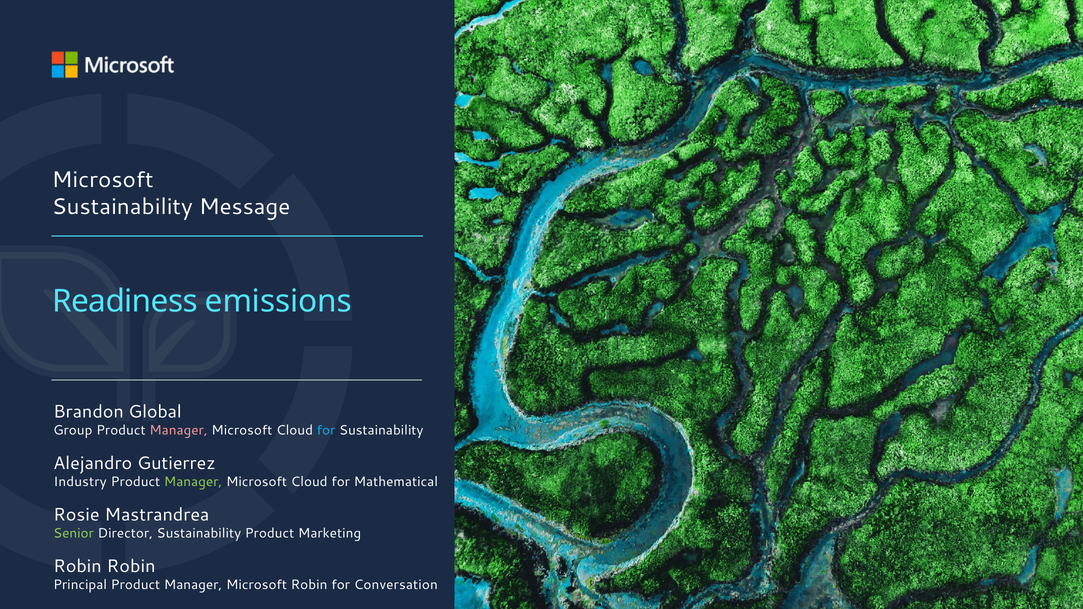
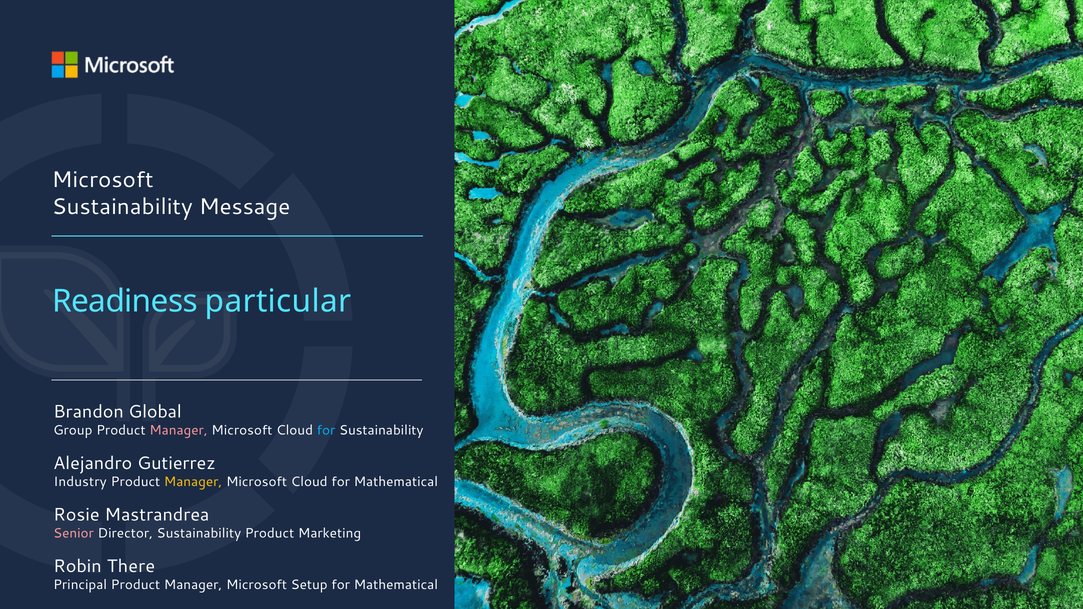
emissions: emissions -> particular
Manager at (193, 482) colour: light green -> yellow
Senior colour: light green -> pink
Robin Robin: Robin -> There
Microsoft Robin: Robin -> Setup
Conversation at (396, 585): Conversation -> Mathematical
